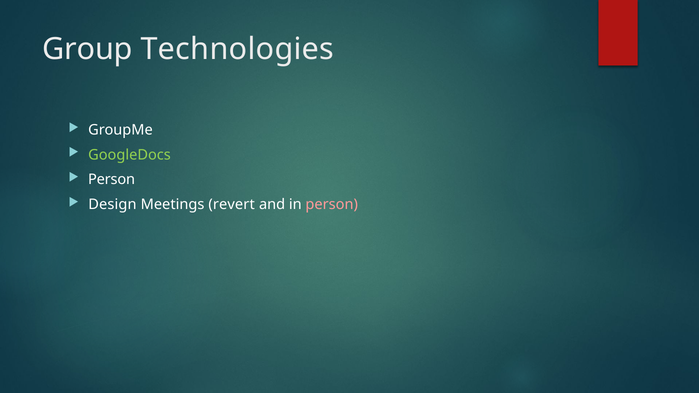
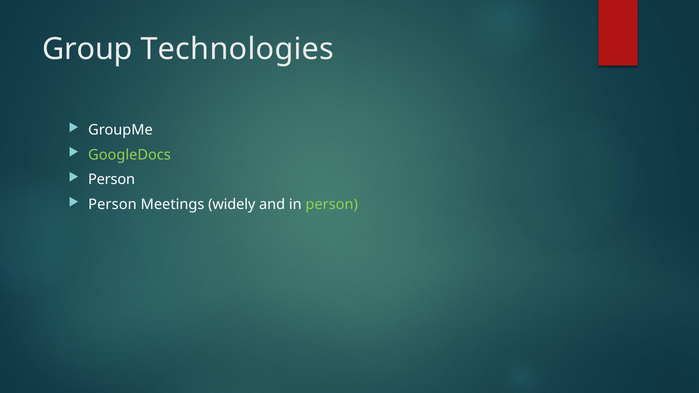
Design at (112, 204): Design -> Person
revert: revert -> widely
person at (332, 204) colour: pink -> light green
